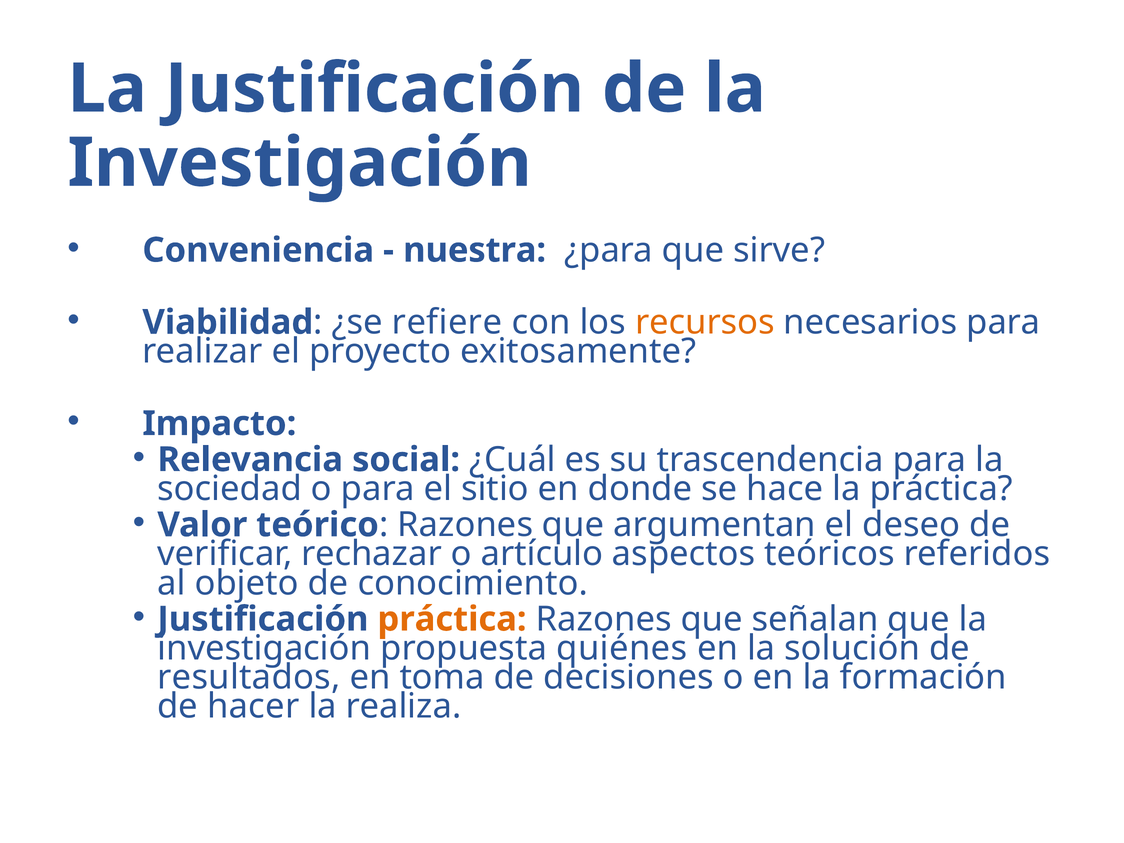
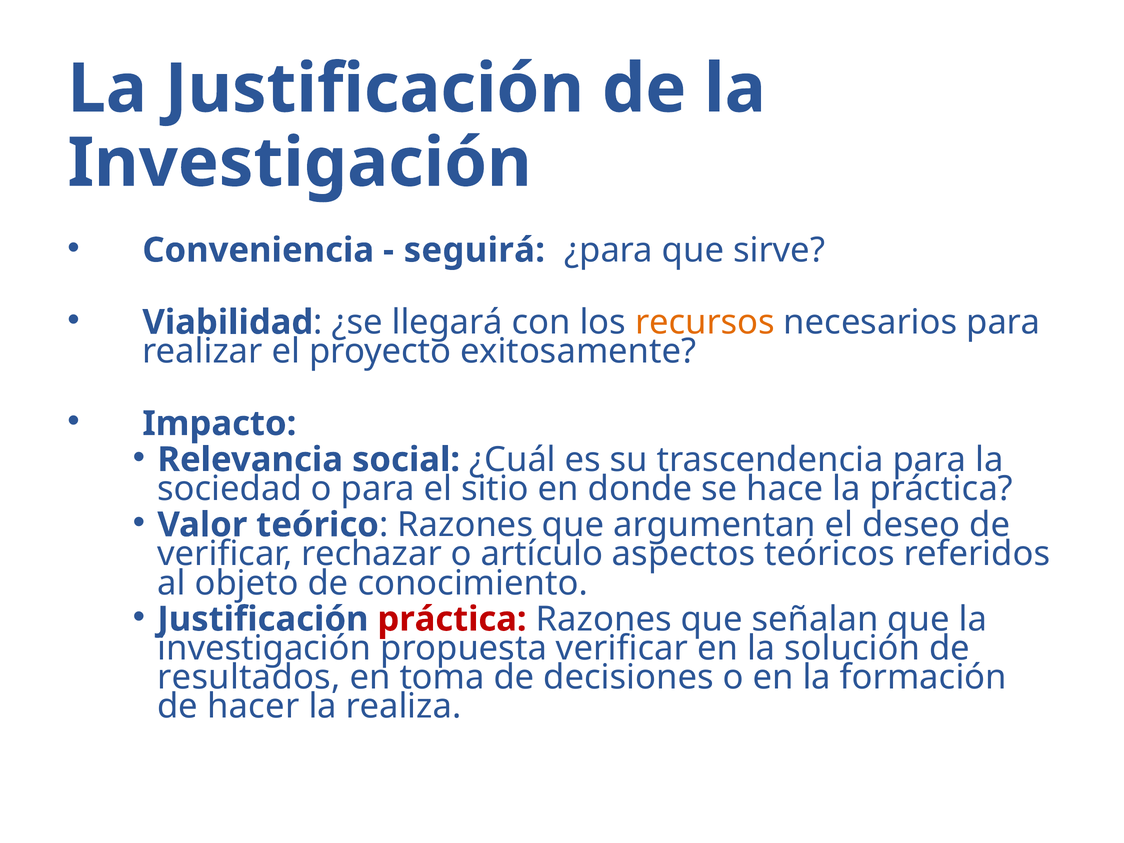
nuestra: nuestra -> seguirá
refiere: refiere -> llegará
práctica at (452, 619) colour: orange -> red
propuesta quiénes: quiénes -> verificar
